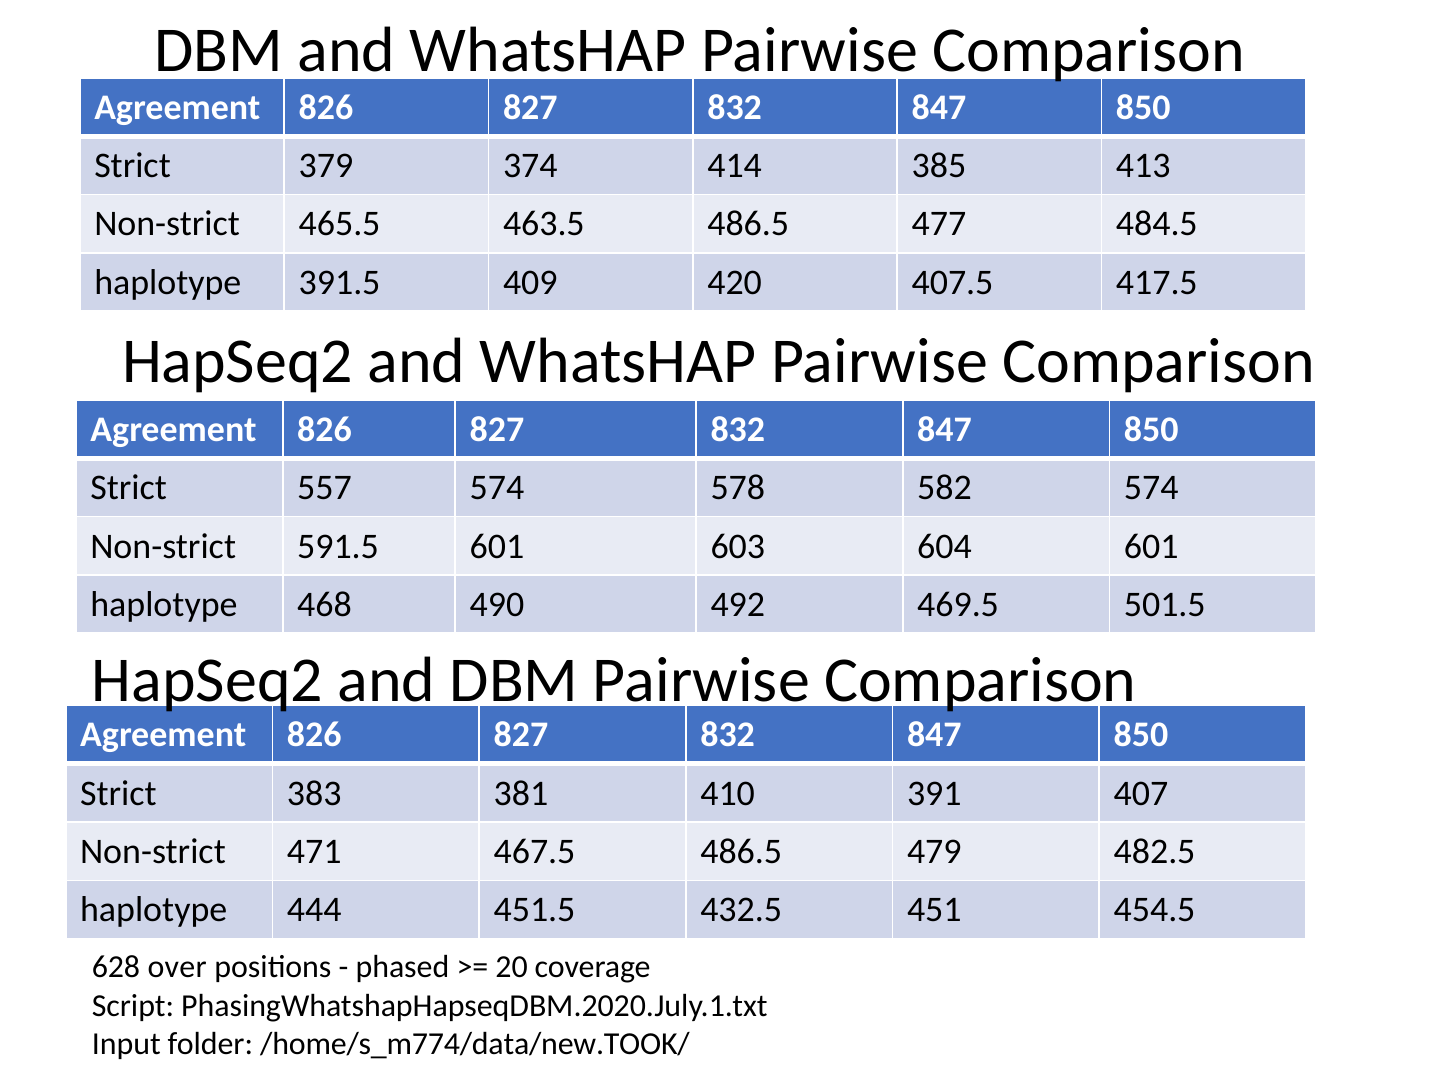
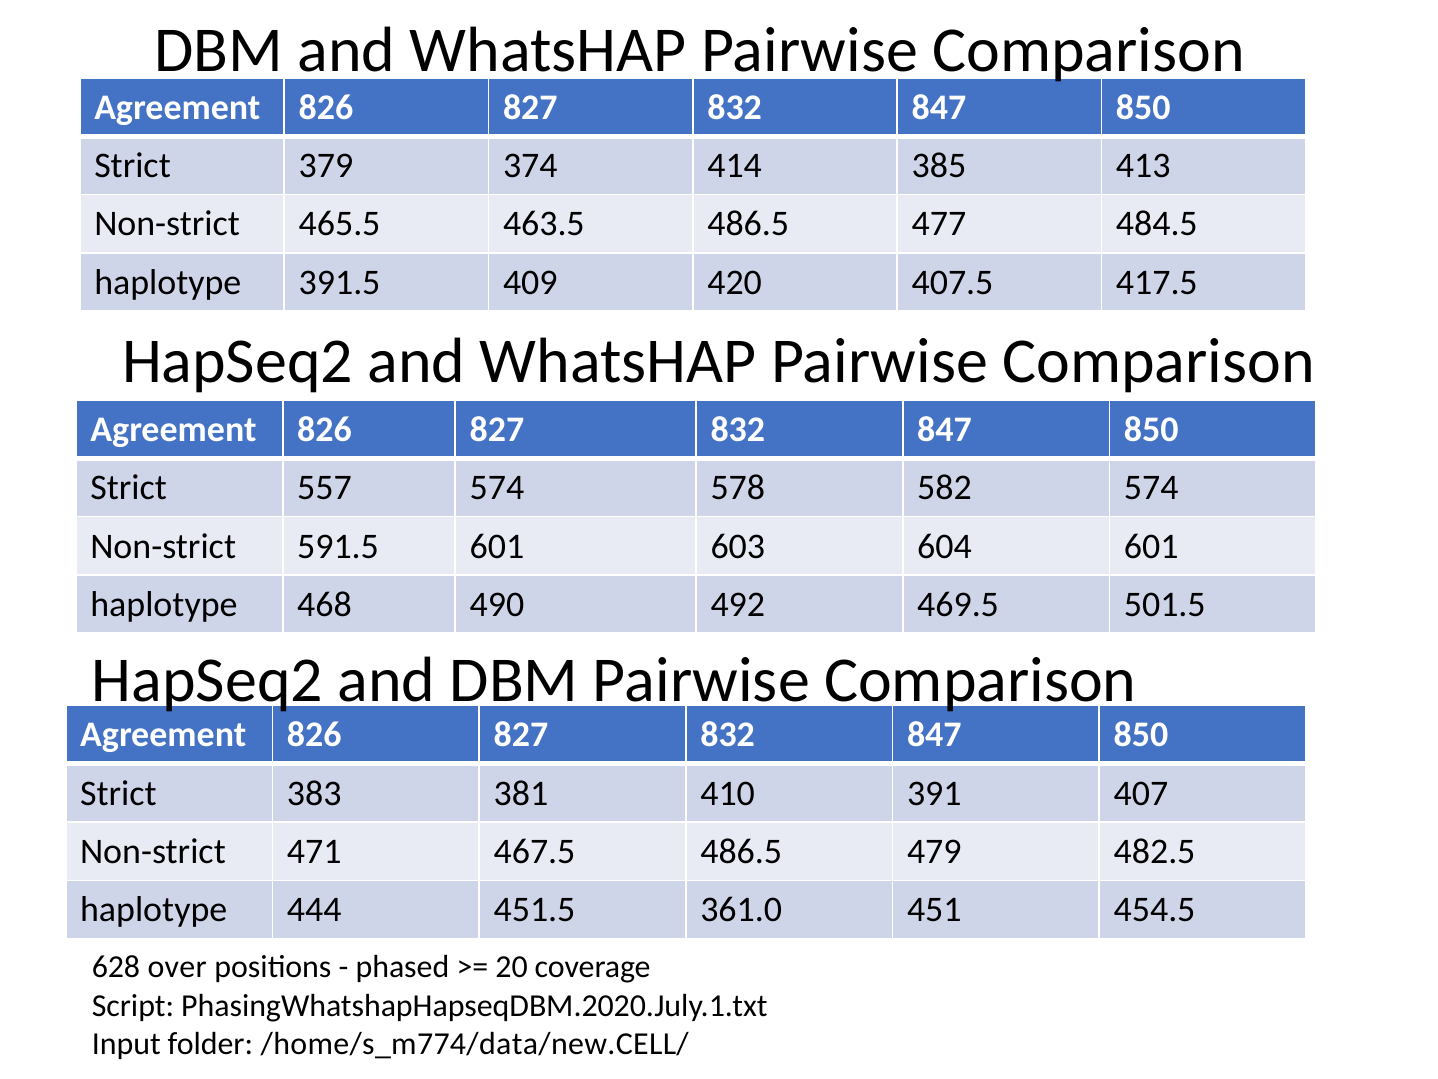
432.5: 432.5 -> 361.0
/home/s_m774/data/new.TOOK/: /home/s_m774/data/new.TOOK/ -> /home/s_m774/data/new.CELL/
